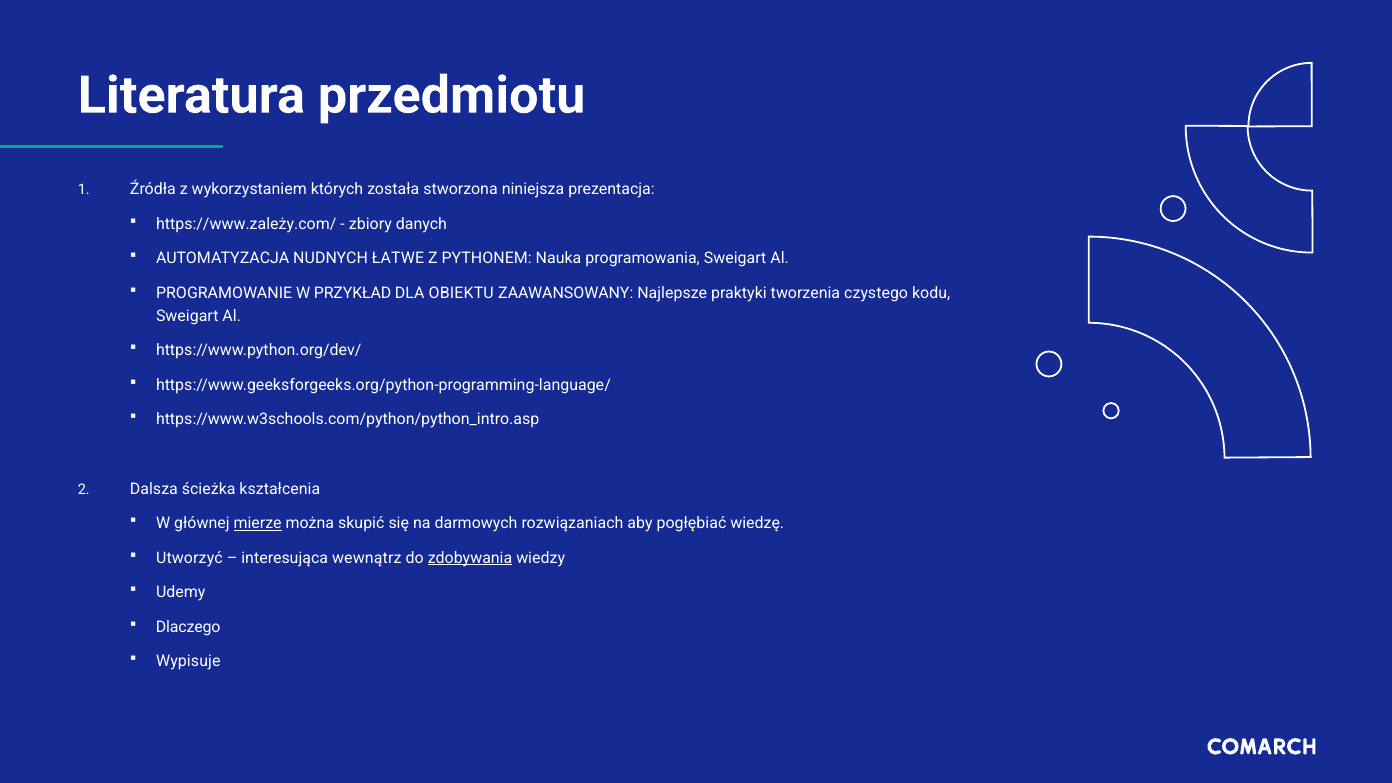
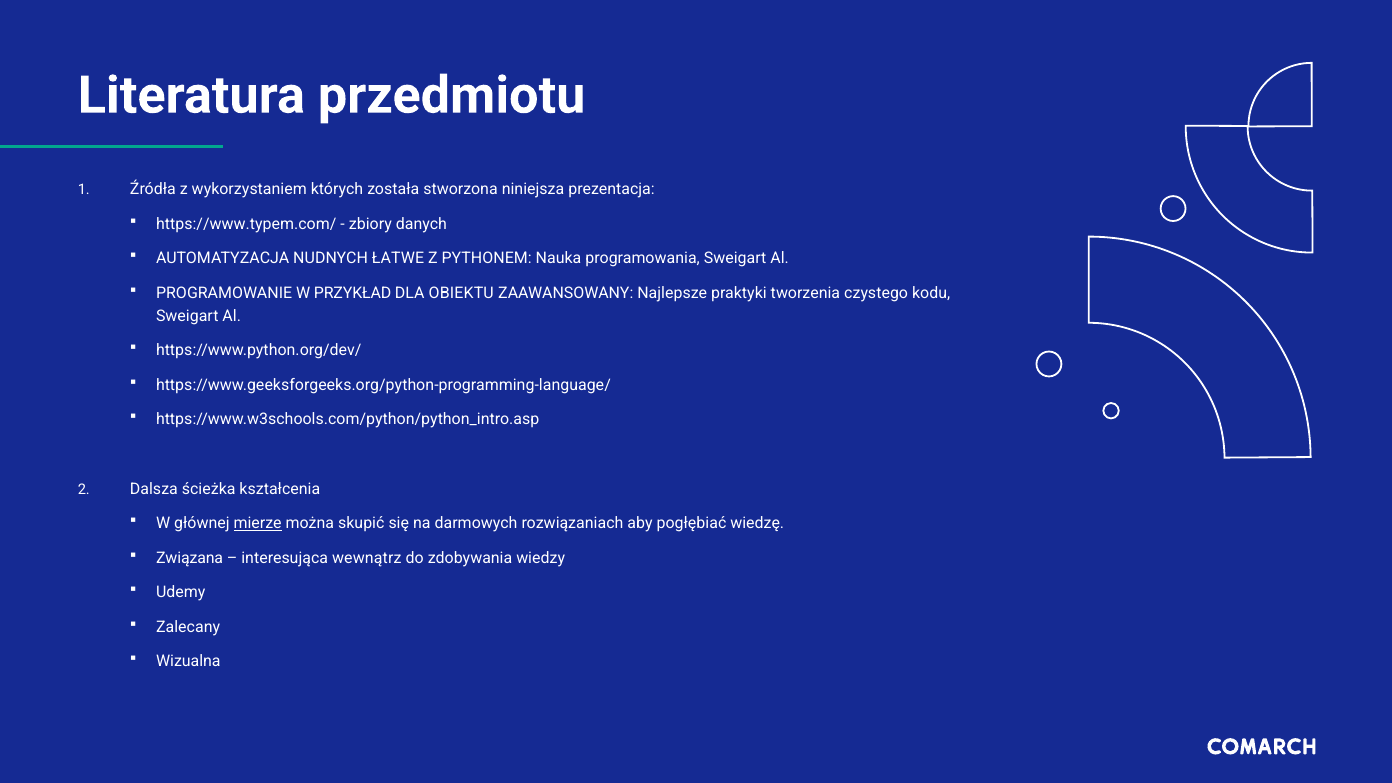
https://www.zależy.com/: https://www.zależy.com/ -> https://www.typem.com/
Utworzyć: Utworzyć -> Związana
zdobywania underline: present -> none
Dlaczego: Dlaczego -> Zalecany
Wypisuje: Wypisuje -> Wizualna
